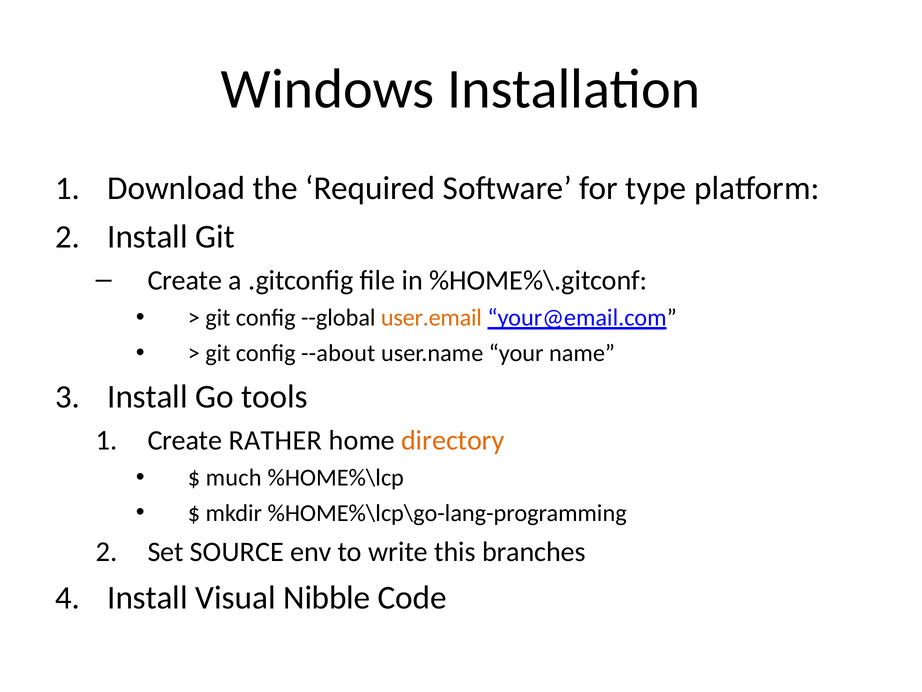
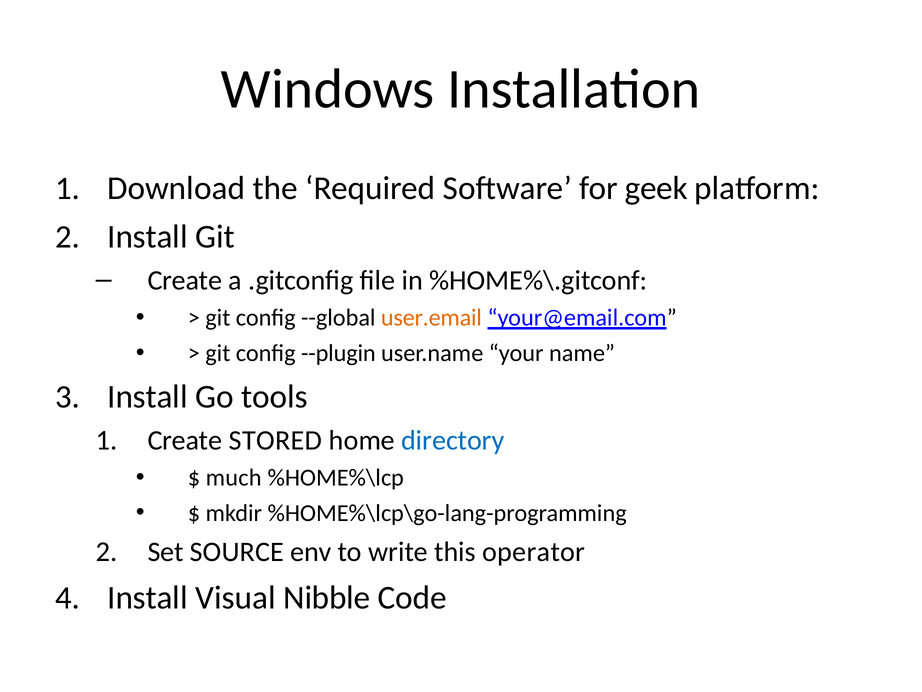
type: type -> geek
--about: --about -> --plugin
RATHER: RATHER -> STORED
directory colour: orange -> blue
branches: branches -> operator
